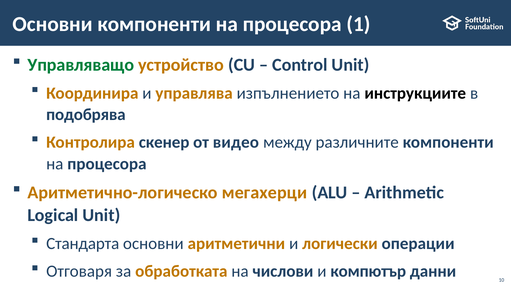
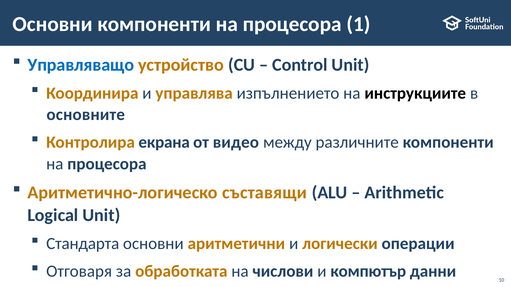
Управляващо colour: green -> blue
подобрява: подобрява -> основните
скенер: скенер -> екрана
мегахерци: мегахерци -> съставящи
